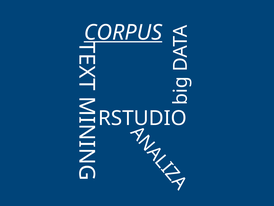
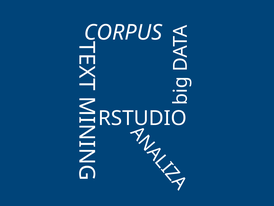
CORPUS underline: present -> none
